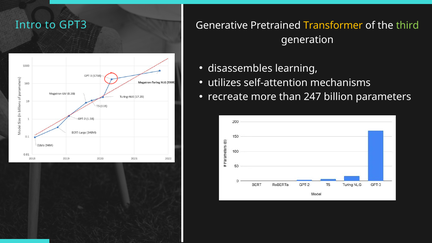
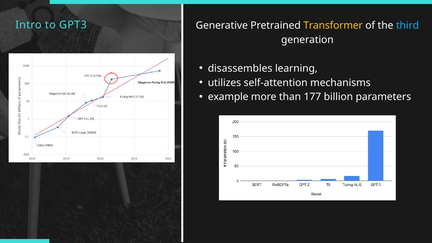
third colour: light green -> light blue
recreate: recreate -> example
247: 247 -> 177
